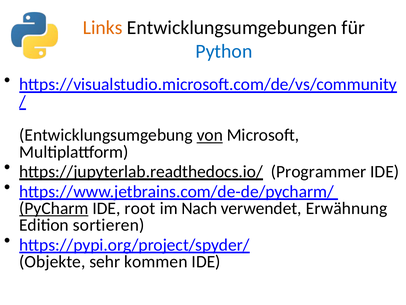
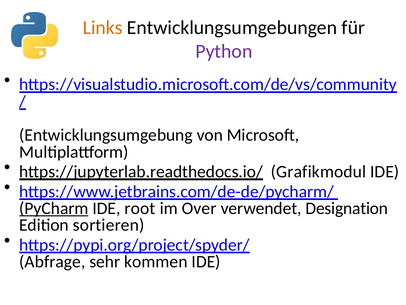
Python colour: blue -> purple
von underline: present -> none
Programmer: Programmer -> Grafikmodul
Nach: Nach -> Over
Erwähnung: Erwähnung -> Designation
Objekte: Objekte -> Abfrage
